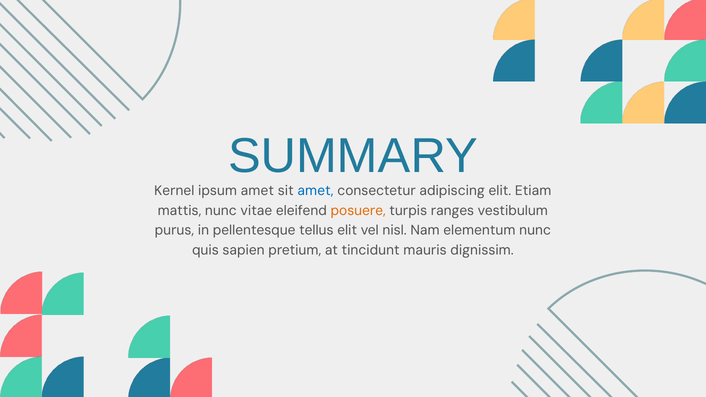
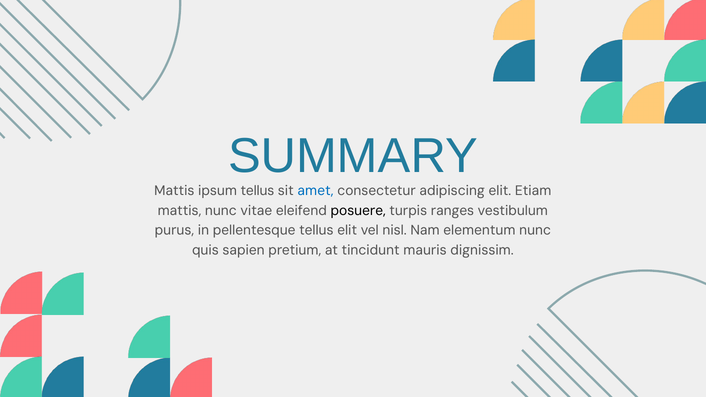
Kernel at (174, 191): Kernel -> Mattis
ipsum amet: amet -> tellus
posuere colour: orange -> black
